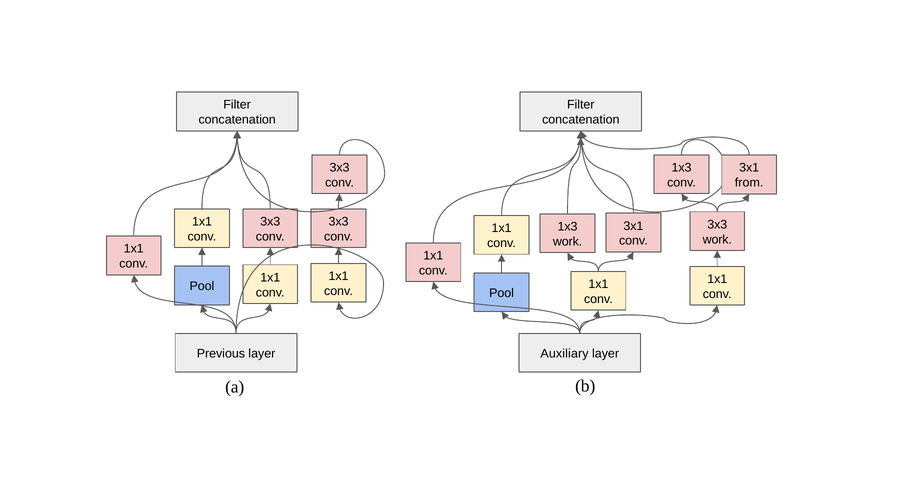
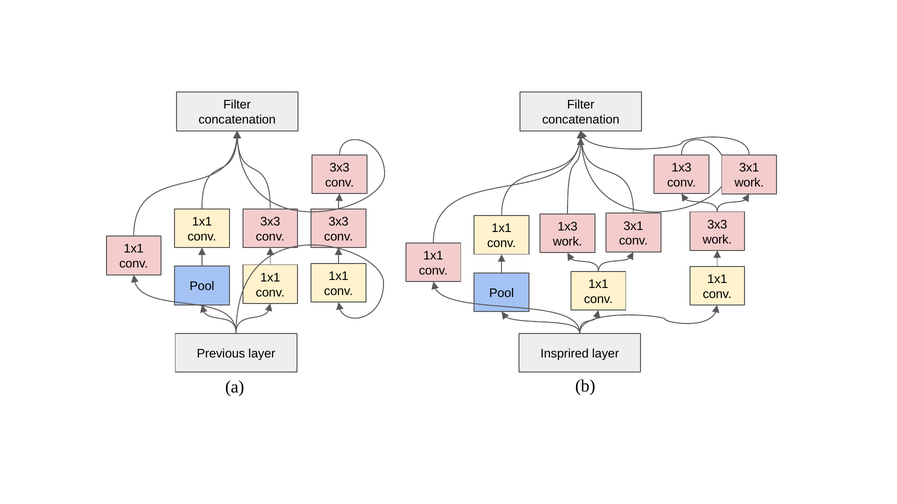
from at (749, 183): from -> work
Auxiliary: Auxiliary -> Insprired
